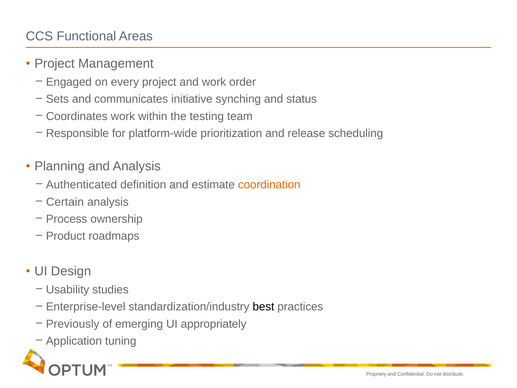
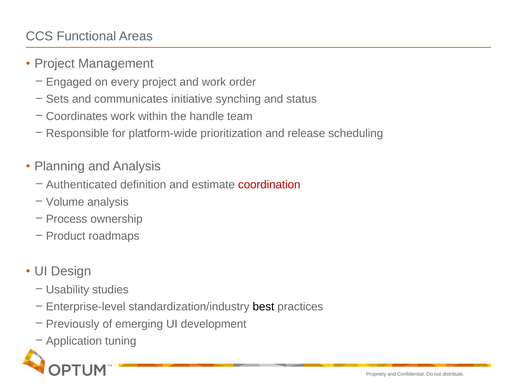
testing: testing -> handle
coordination colour: orange -> red
Certain: Certain -> Volume
appropriately: appropriately -> development
